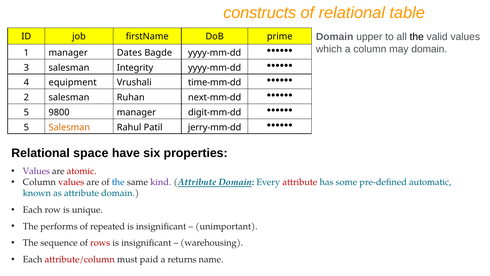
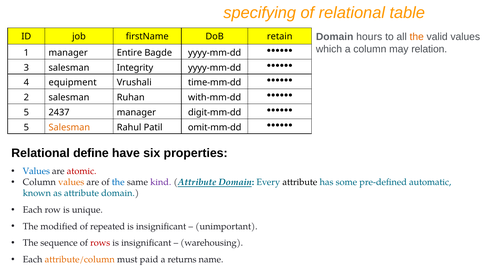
constructs: constructs -> specifying
upper: upper -> hours
the at (417, 37) colour: black -> orange
prime: prime -> retain
may domain: domain -> relation
Dates: Dates -> Entire
next-mm-dd: next-mm-dd -> with-mm-dd
9800: 9800 -> 2437
jerry-mm-dd: jerry-mm-dd -> omit-mm-dd
space: space -> define
Values at (36, 171) colour: purple -> blue
values at (71, 182) colour: red -> orange
attribute at (300, 182) colour: red -> black
performs: performs -> modified
attribute/column colour: red -> orange
